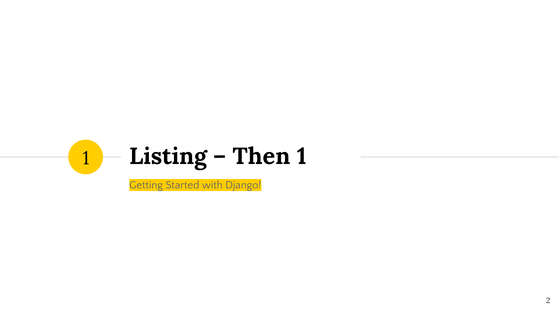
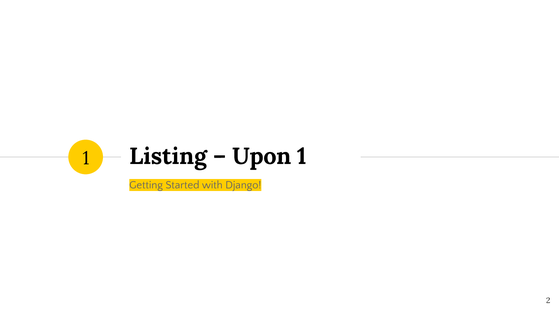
Then: Then -> Upon
